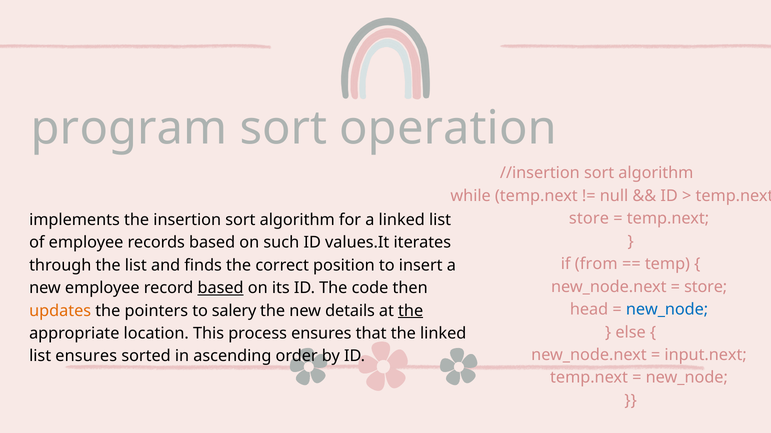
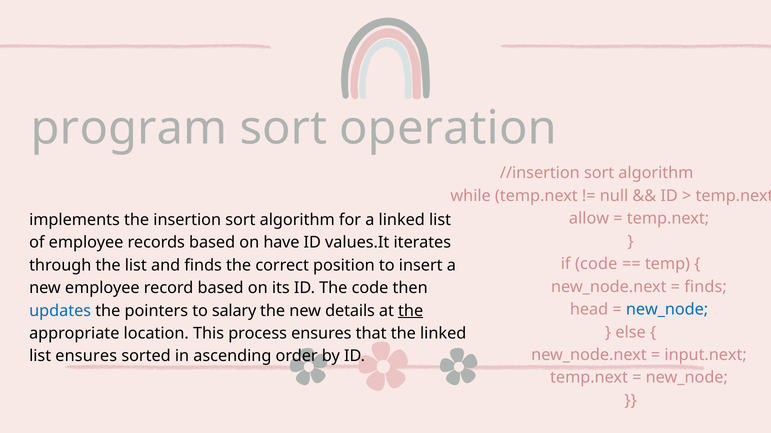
store at (589, 219): store -> allow
such: such -> have
if from: from -> code
store at (706, 287): store -> finds
based at (221, 288) underline: present -> none
updates colour: orange -> blue
salery: salery -> salary
